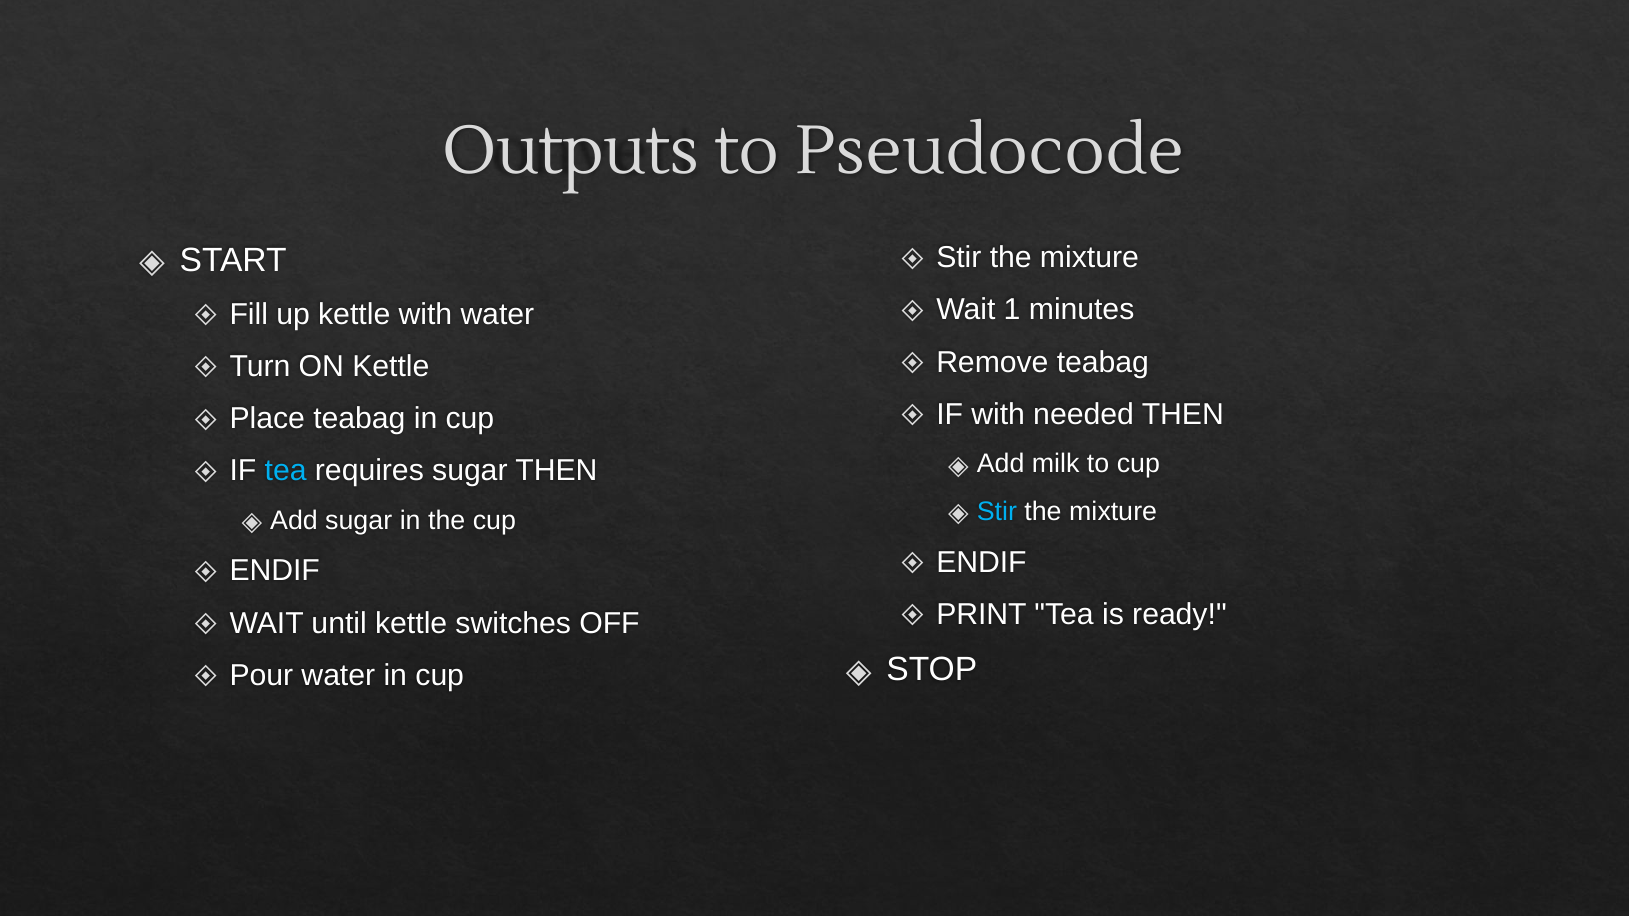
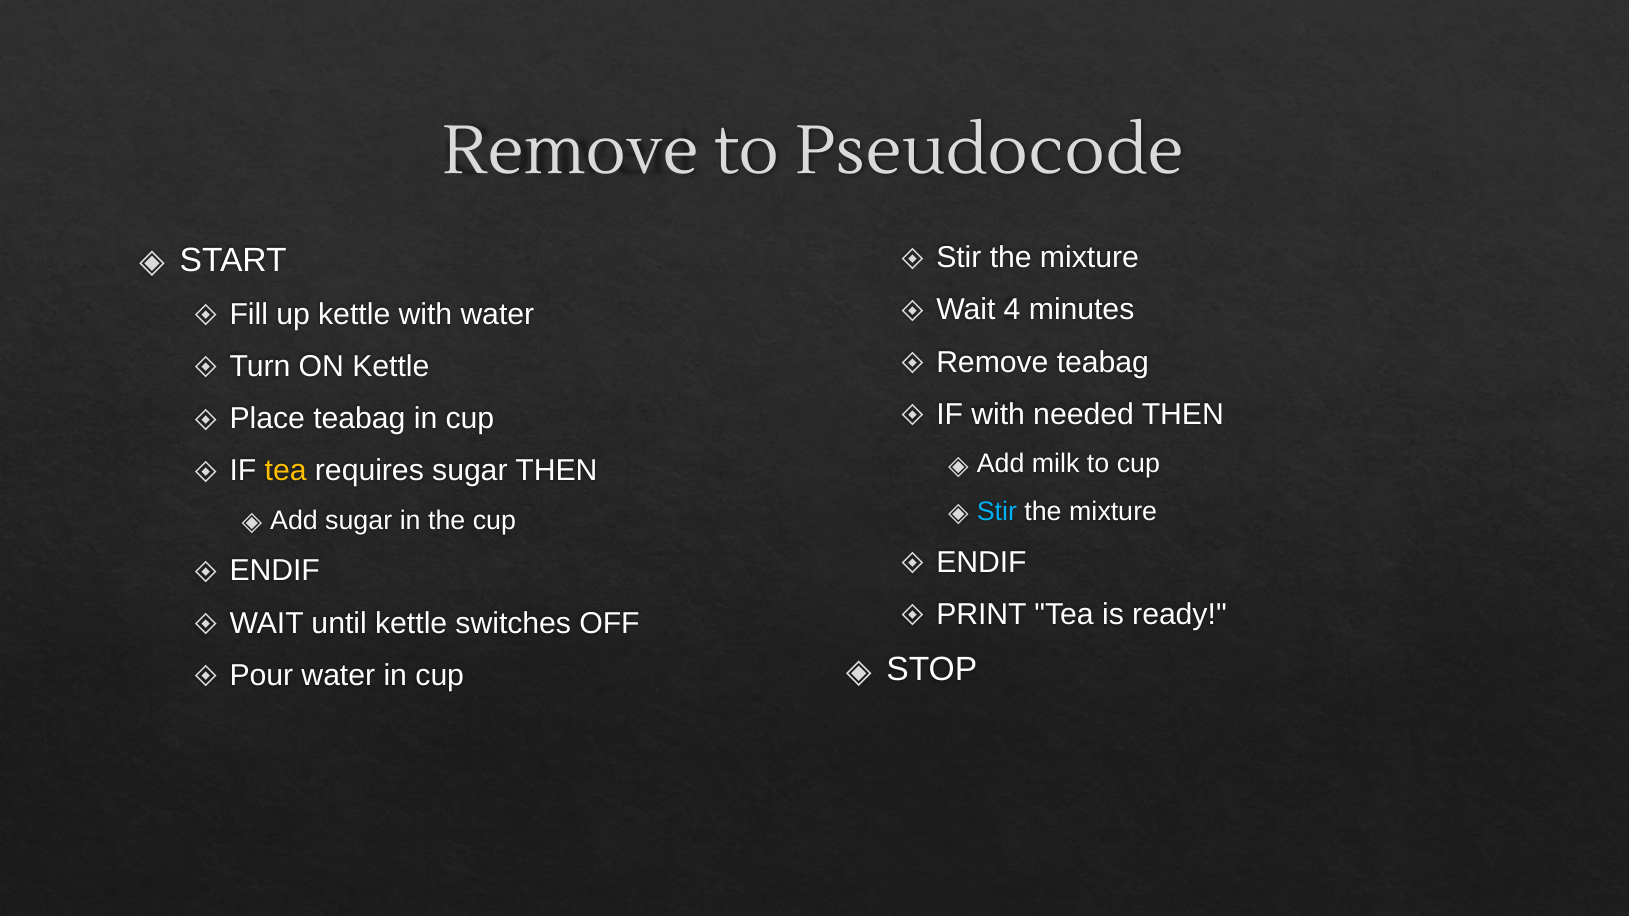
Outputs at (571, 151): Outputs -> Remove
1: 1 -> 4
tea at (286, 471) colour: light blue -> yellow
